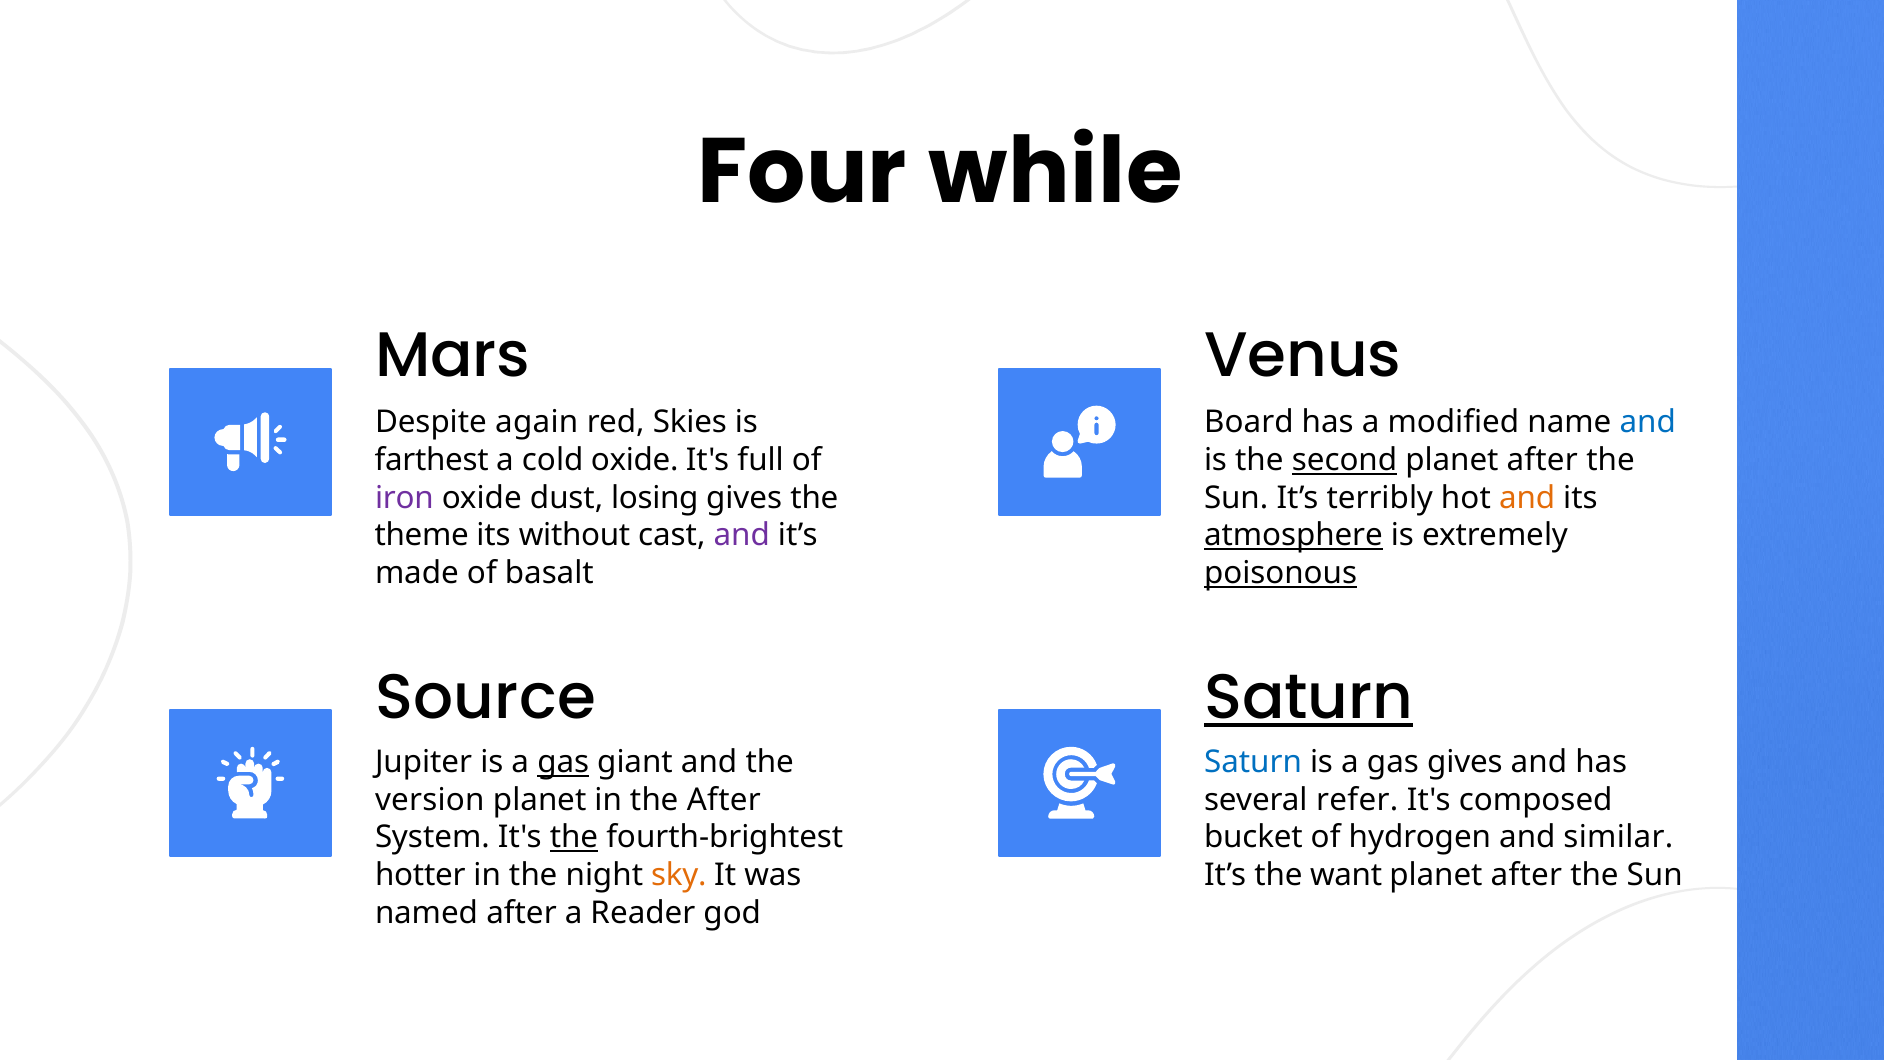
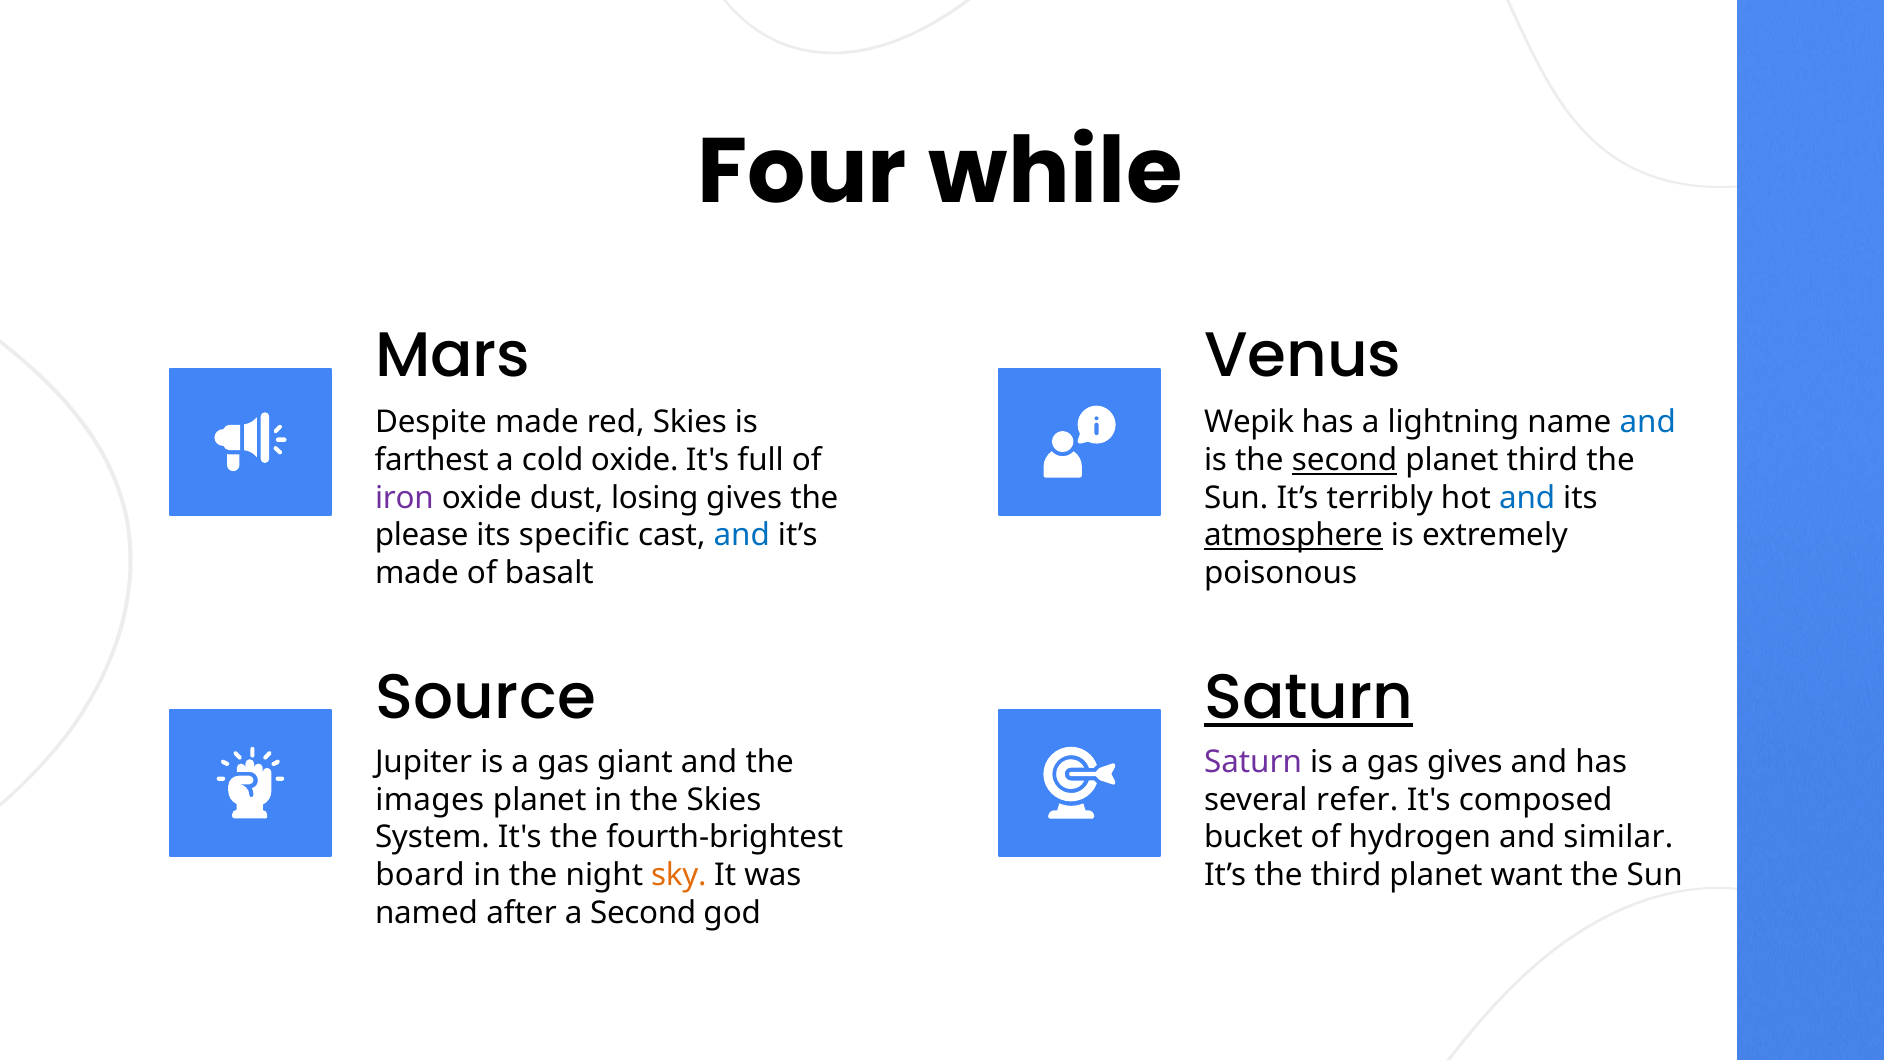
Despite again: again -> made
Board: Board -> Wepik
modified: modified -> lightning
after at (1542, 460): after -> third
and at (1527, 498) colour: orange -> blue
theme: theme -> please
without: without -> specific
and at (742, 535) colour: purple -> blue
poisonous underline: present -> none
gas at (563, 762) underline: present -> none
Saturn at (1253, 762) colour: blue -> purple
version: version -> images
the After: After -> Skies
the at (574, 837) underline: present -> none
hotter: hotter -> board
the want: want -> third
after at (1526, 875): after -> want
a Reader: Reader -> Second
